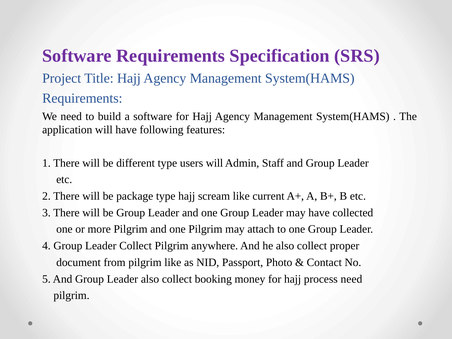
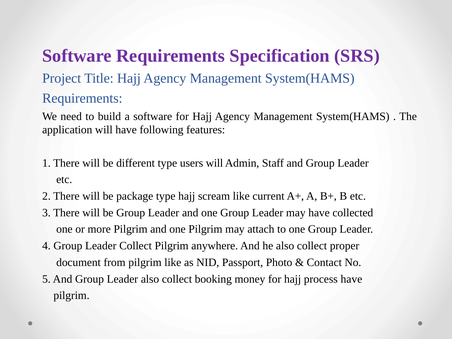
process need: need -> have
